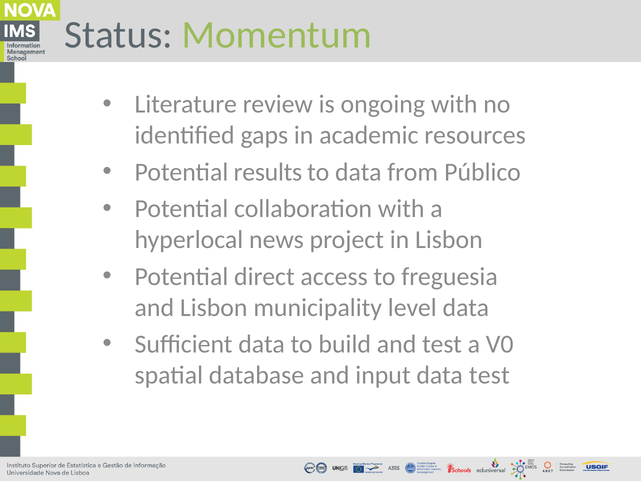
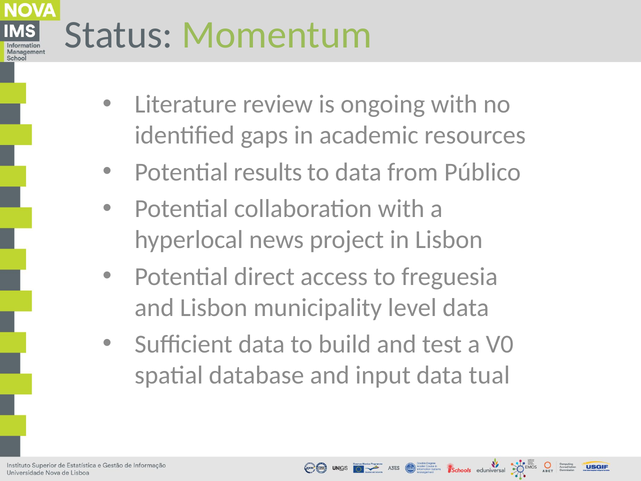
data test: test -> tual
